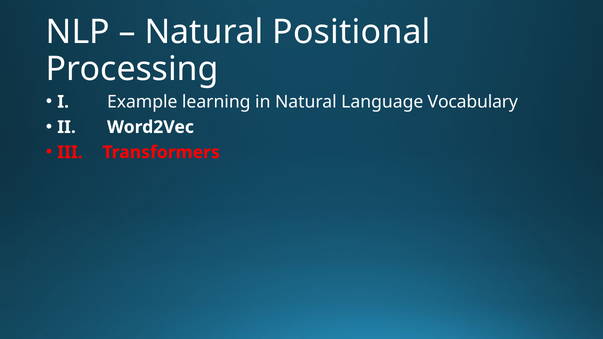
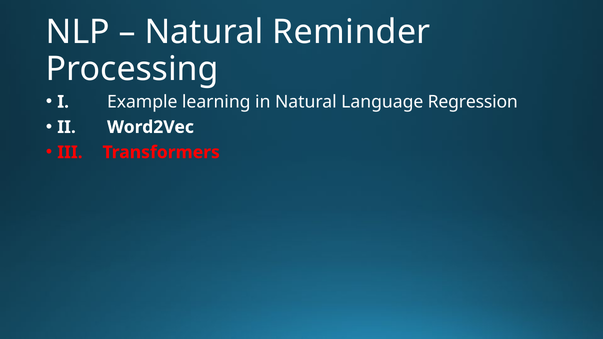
Positional: Positional -> Reminder
Vocabulary: Vocabulary -> Regression
